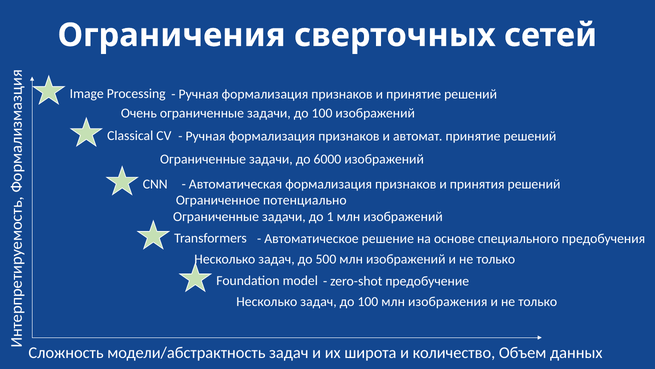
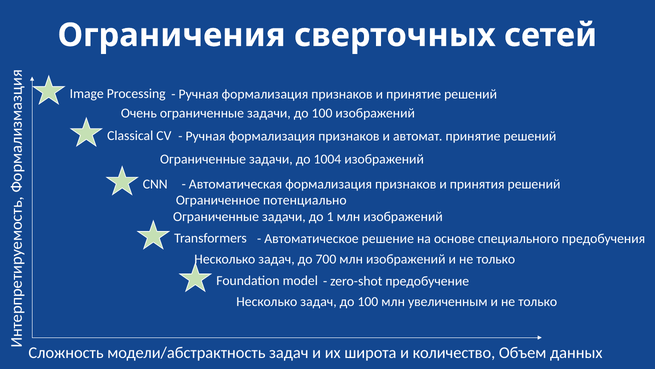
6000: 6000 -> 1004
500: 500 -> 700
изображения: изображения -> увеличенным
